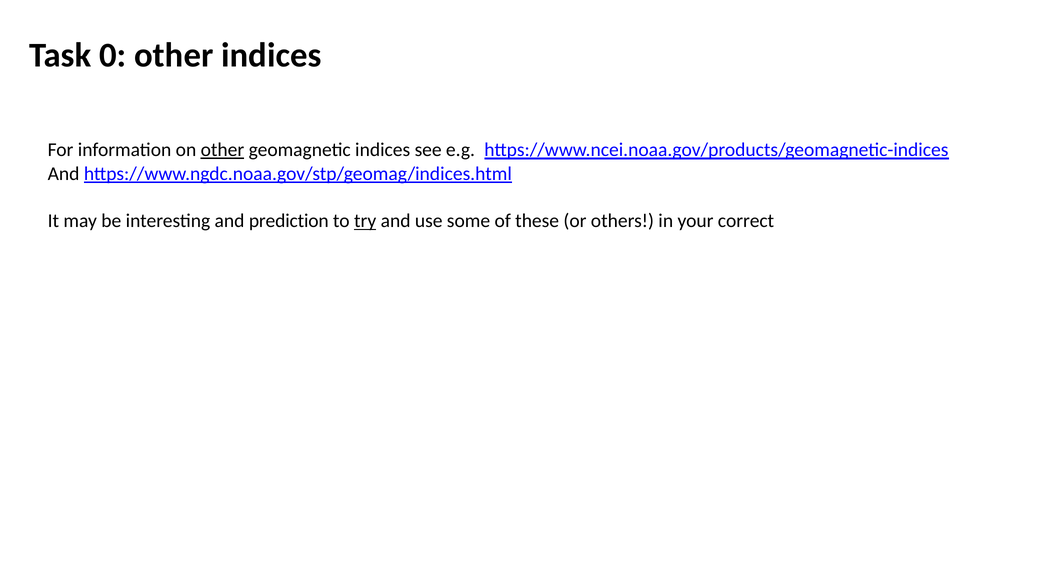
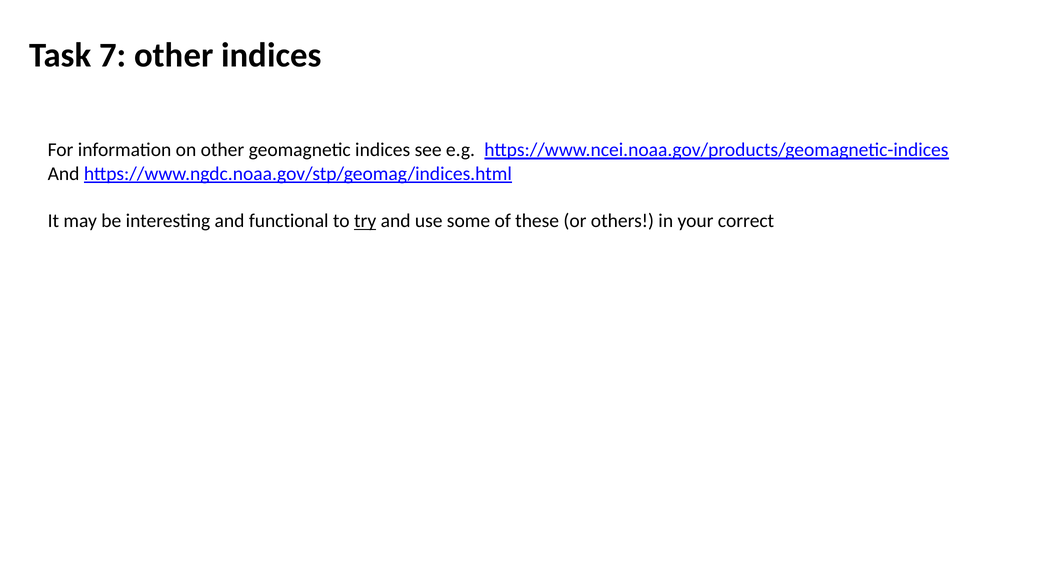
0: 0 -> 7
other at (222, 150) underline: present -> none
prediction: prediction -> functional
